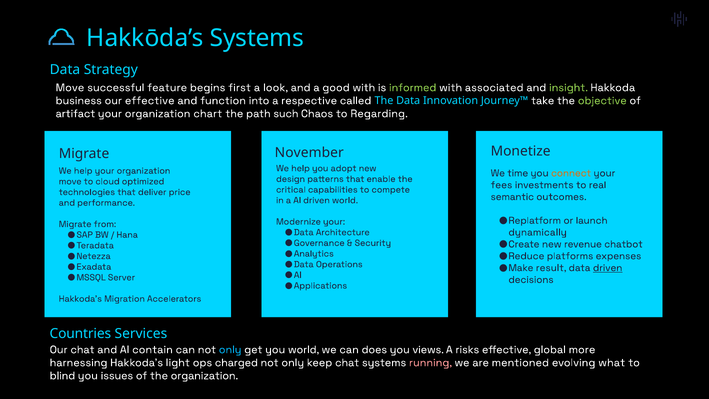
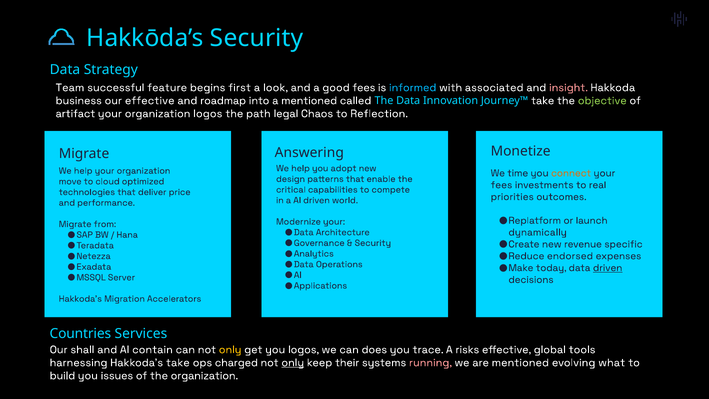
Hakkōda’s Systems: Systems -> Security
Move at (70, 88): Move -> Team
good with: with -> fees
informed colour: light green -> light blue
insight colour: light green -> pink
function: function -> roadmap
a respective: respective -> mentioned
organization chart: chart -> logos
such: such -> legal
Regarding: Regarding -> Reflection
November: November -> Answering
semantic: semantic -> priorities
chatbot: chatbot -> specific
platforms: platforms -> endorsed
result: result -> today
Our chat: chat -> shall
only at (230, 350) colour: light blue -> yellow
you world: world -> logos
views: views -> trace
more: more -> tools
Hakkoda’s light: light -> take
only at (293, 363) underline: none -> present
keep chat: chat -> their
blind: blind -> build
